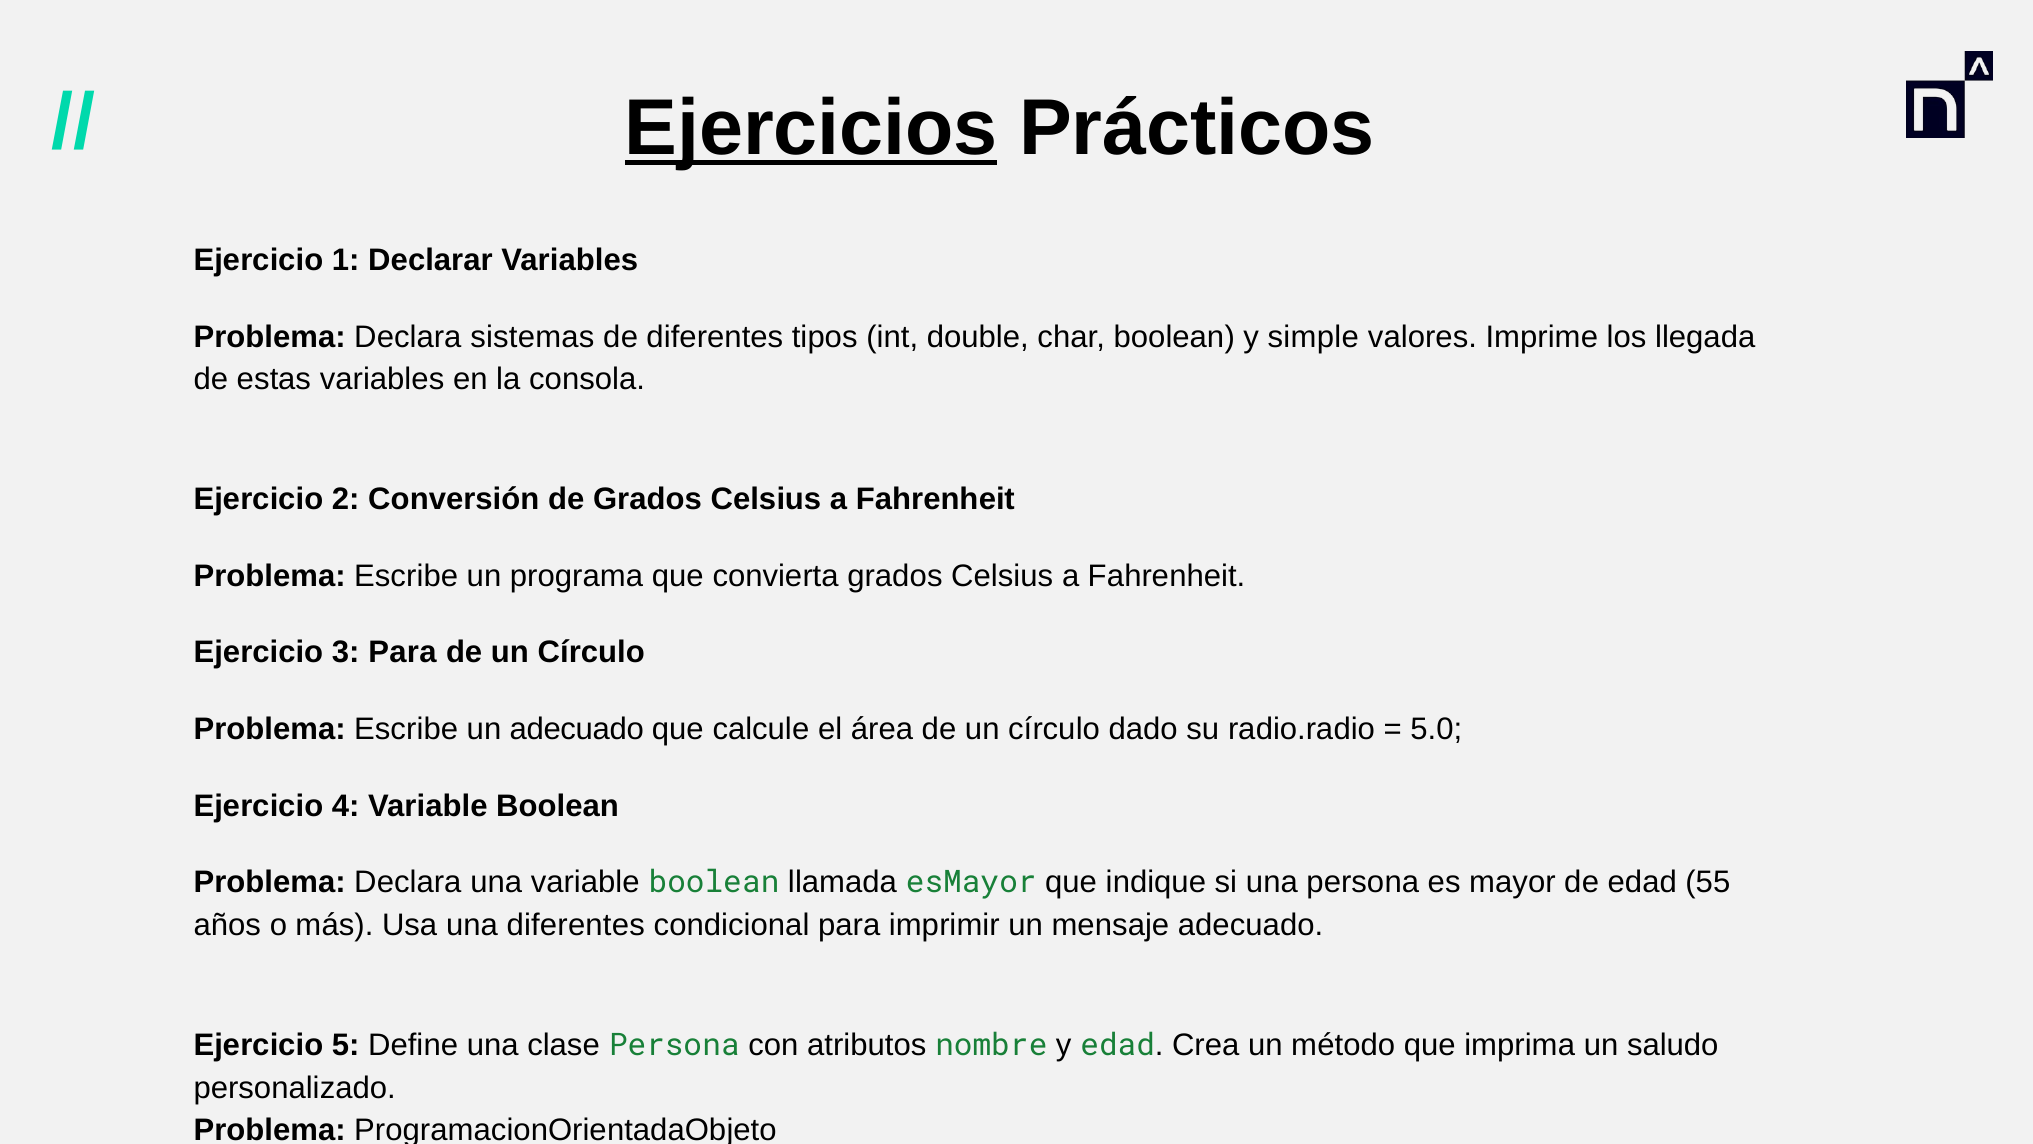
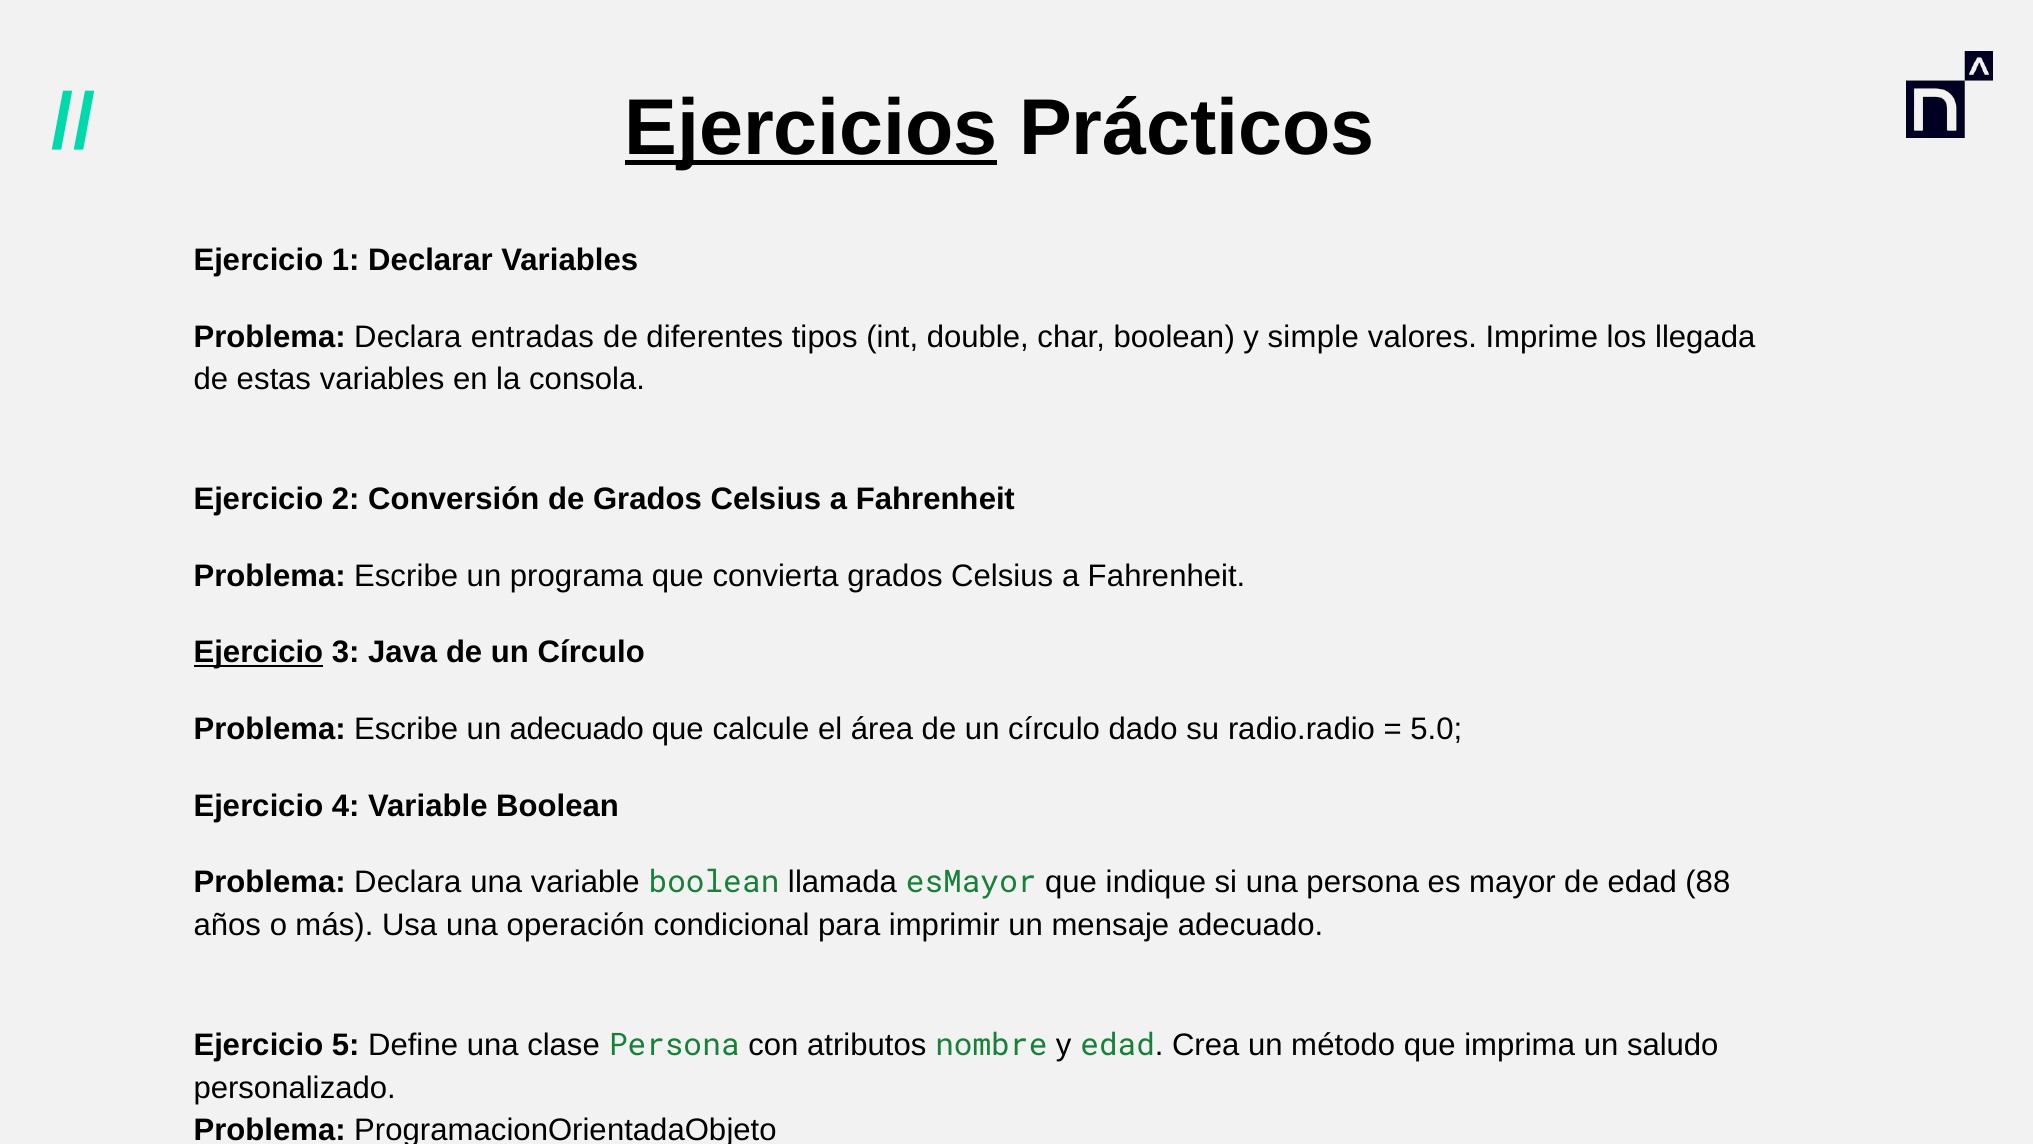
sistemas: sistemas -> entradas
Ejercicio at (258, 652) underline: none -> present
3 Para: Para -> Java
55: 55 -> 88
una diferentes: diferentes -> operación
